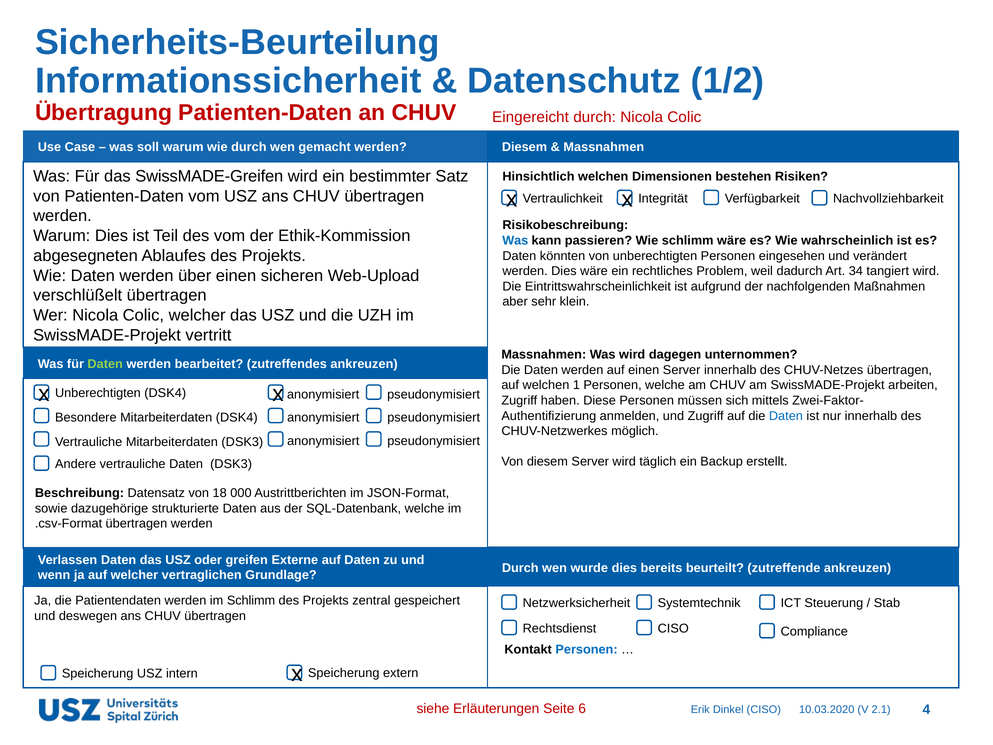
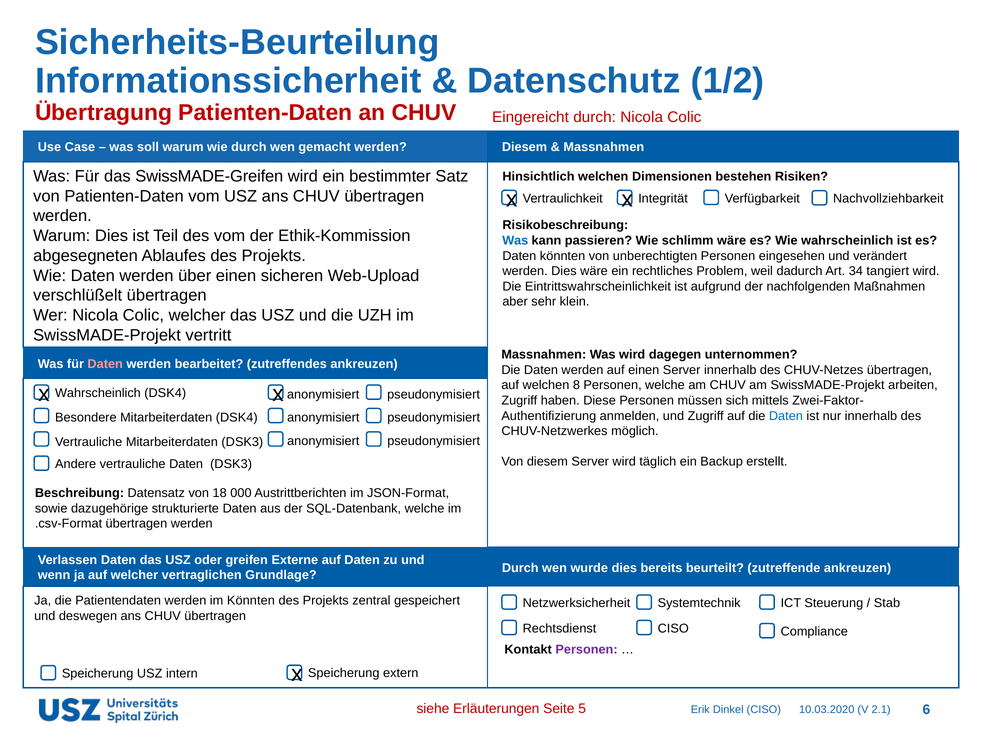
Daten at (105, 364) colour: light green -> pink
1: 1 -> 8
x Unberechtigten: Unberechtigten -> Wahrscheinlich
im Schlimm: Schlimm -> Könnten
Personen at (587, 649) colour: blue -> purple
6: 6 -> 5
4: 4 -> 6
